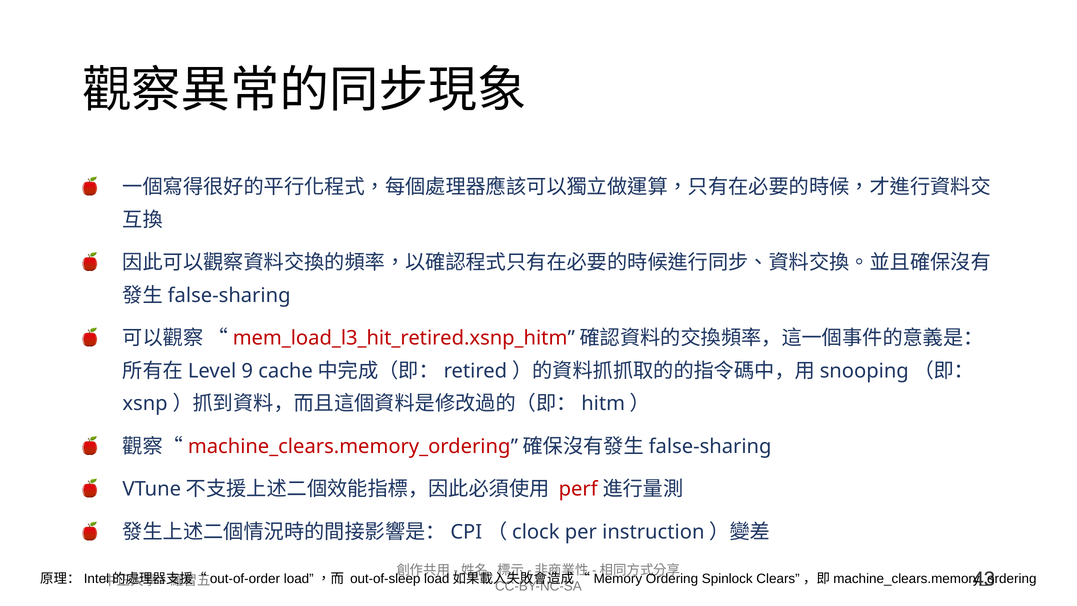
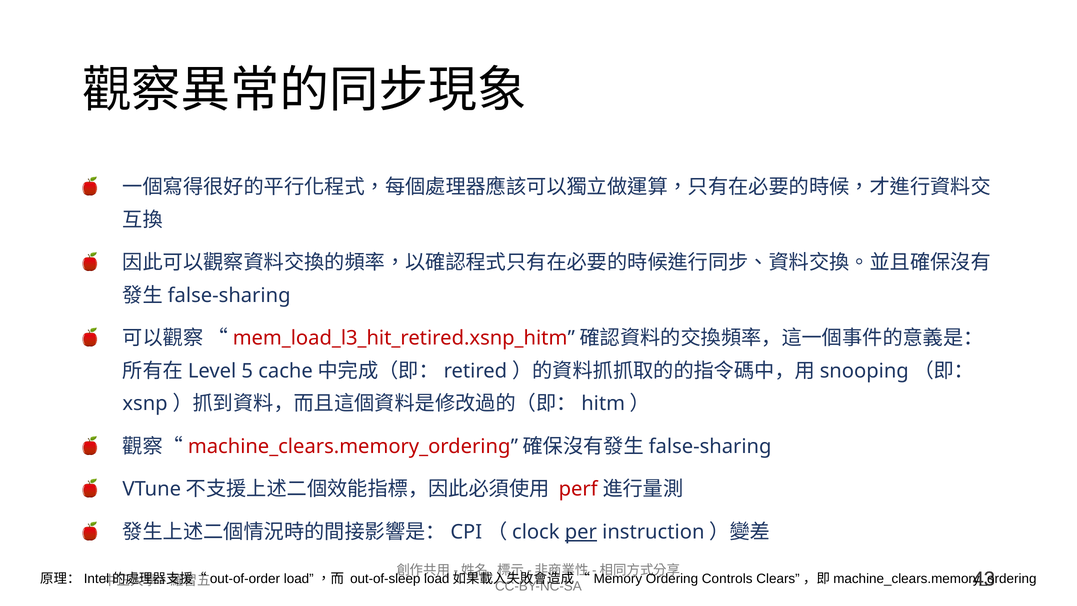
9: 9 -> 5
per underline: none -> present
Spinlock: Spinlock -> Controls
